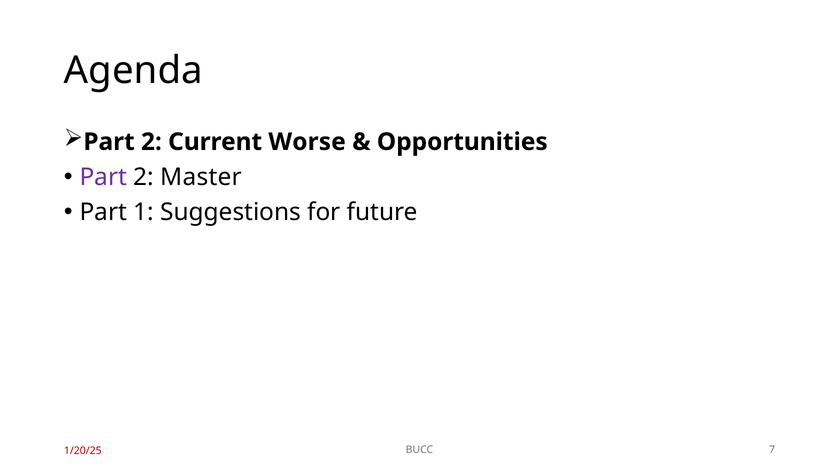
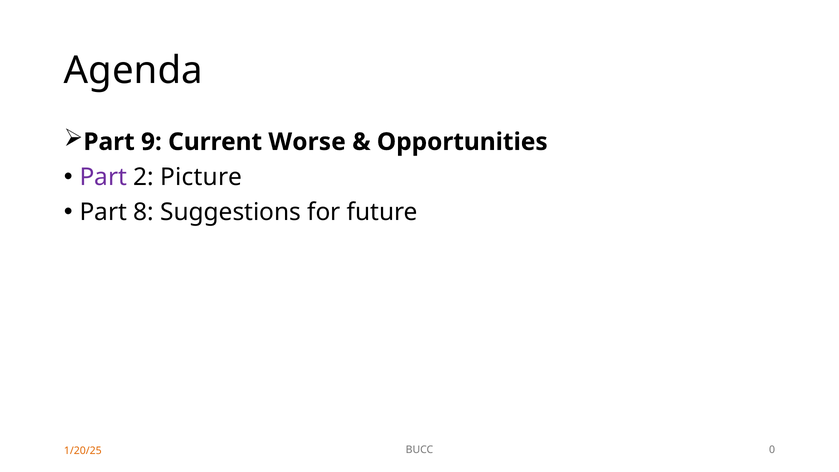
2 at (151, 142): 2 -> 9
Master: Master -> Picture
1: 1 -> 8
7: 7 -> 0
1/20/25 colour: red -> orange
